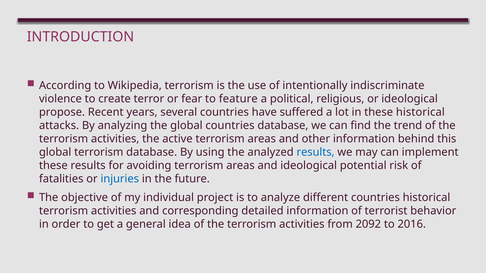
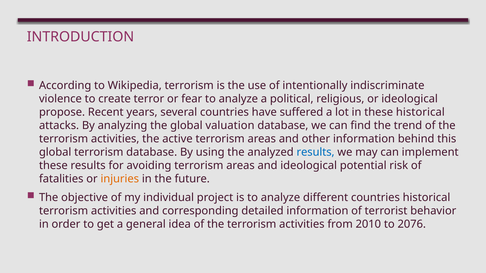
fear to feature: feature -> analyze
global countries: countries -> valuation
injuries colour: blue -> orange
2092: 2092 -> 2010
2016: 2016 -> 2076
